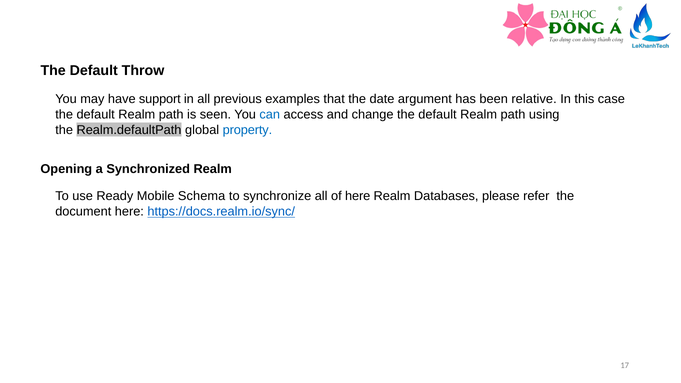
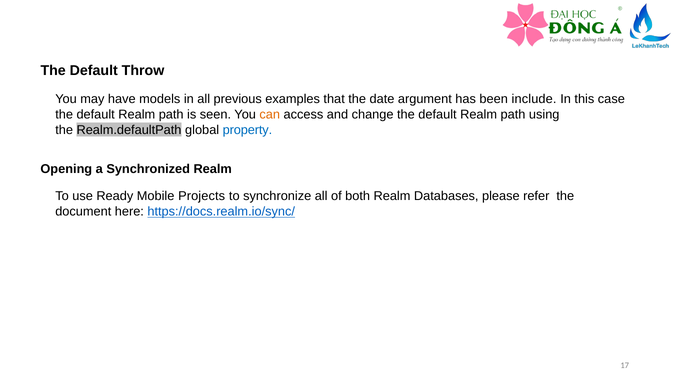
support: support -> models
relative: relative -> include
can colour: blue -> orange
Schema: Schema -> Projects
of here: here -> both
